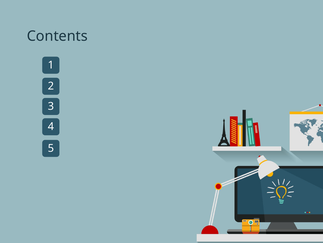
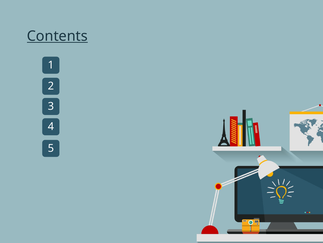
Contents underline: none -> present
